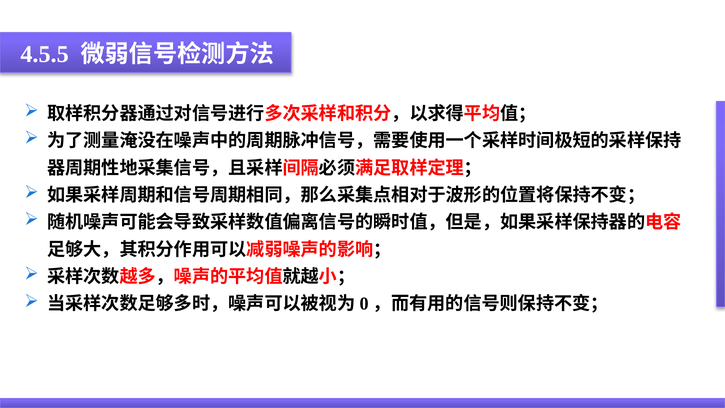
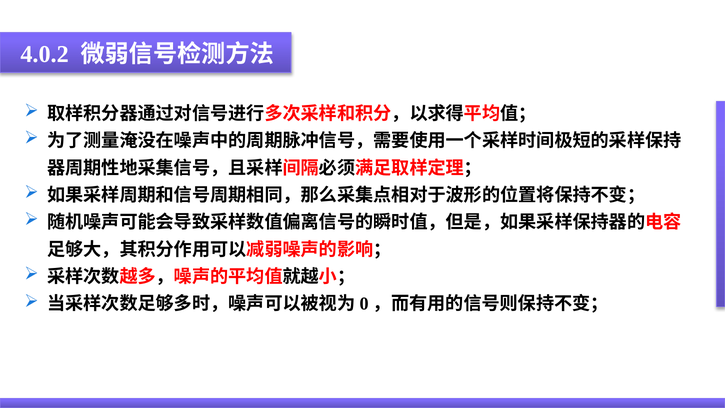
4.5.5: 4.5.5 -> 4.0.2
